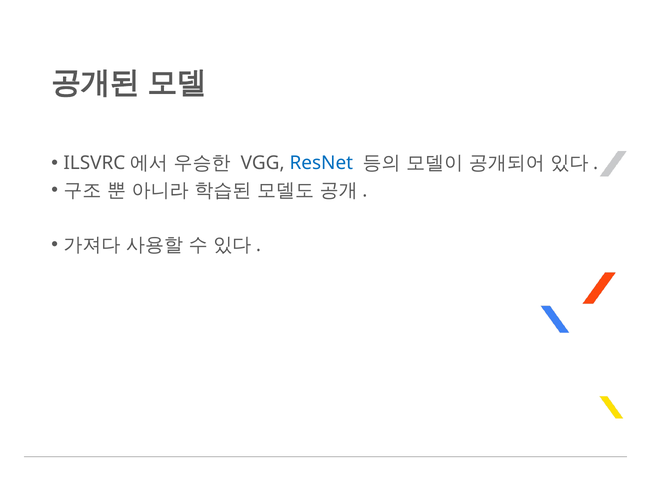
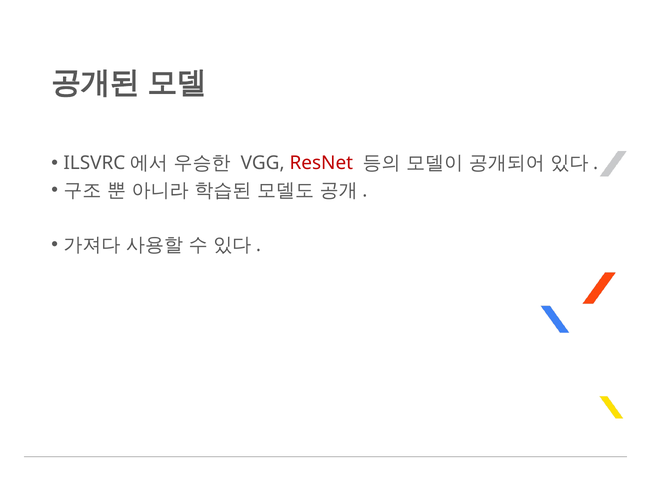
ResNet colour: blue -> red
